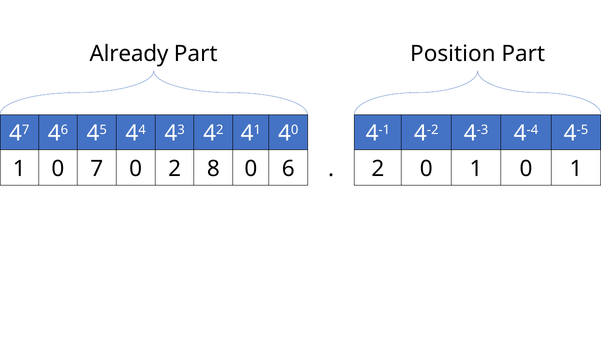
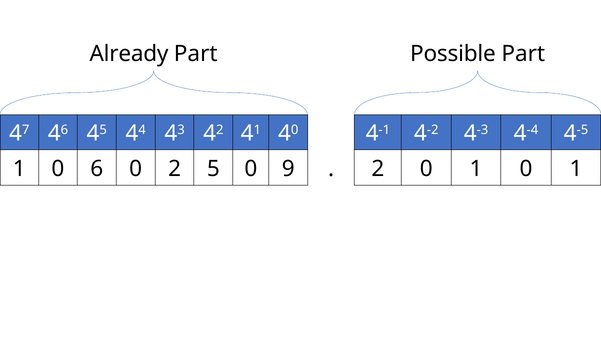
Position: Position -> Possible
7: 7 -> 6
8: 8 -> 5
6: 6 -> 9
